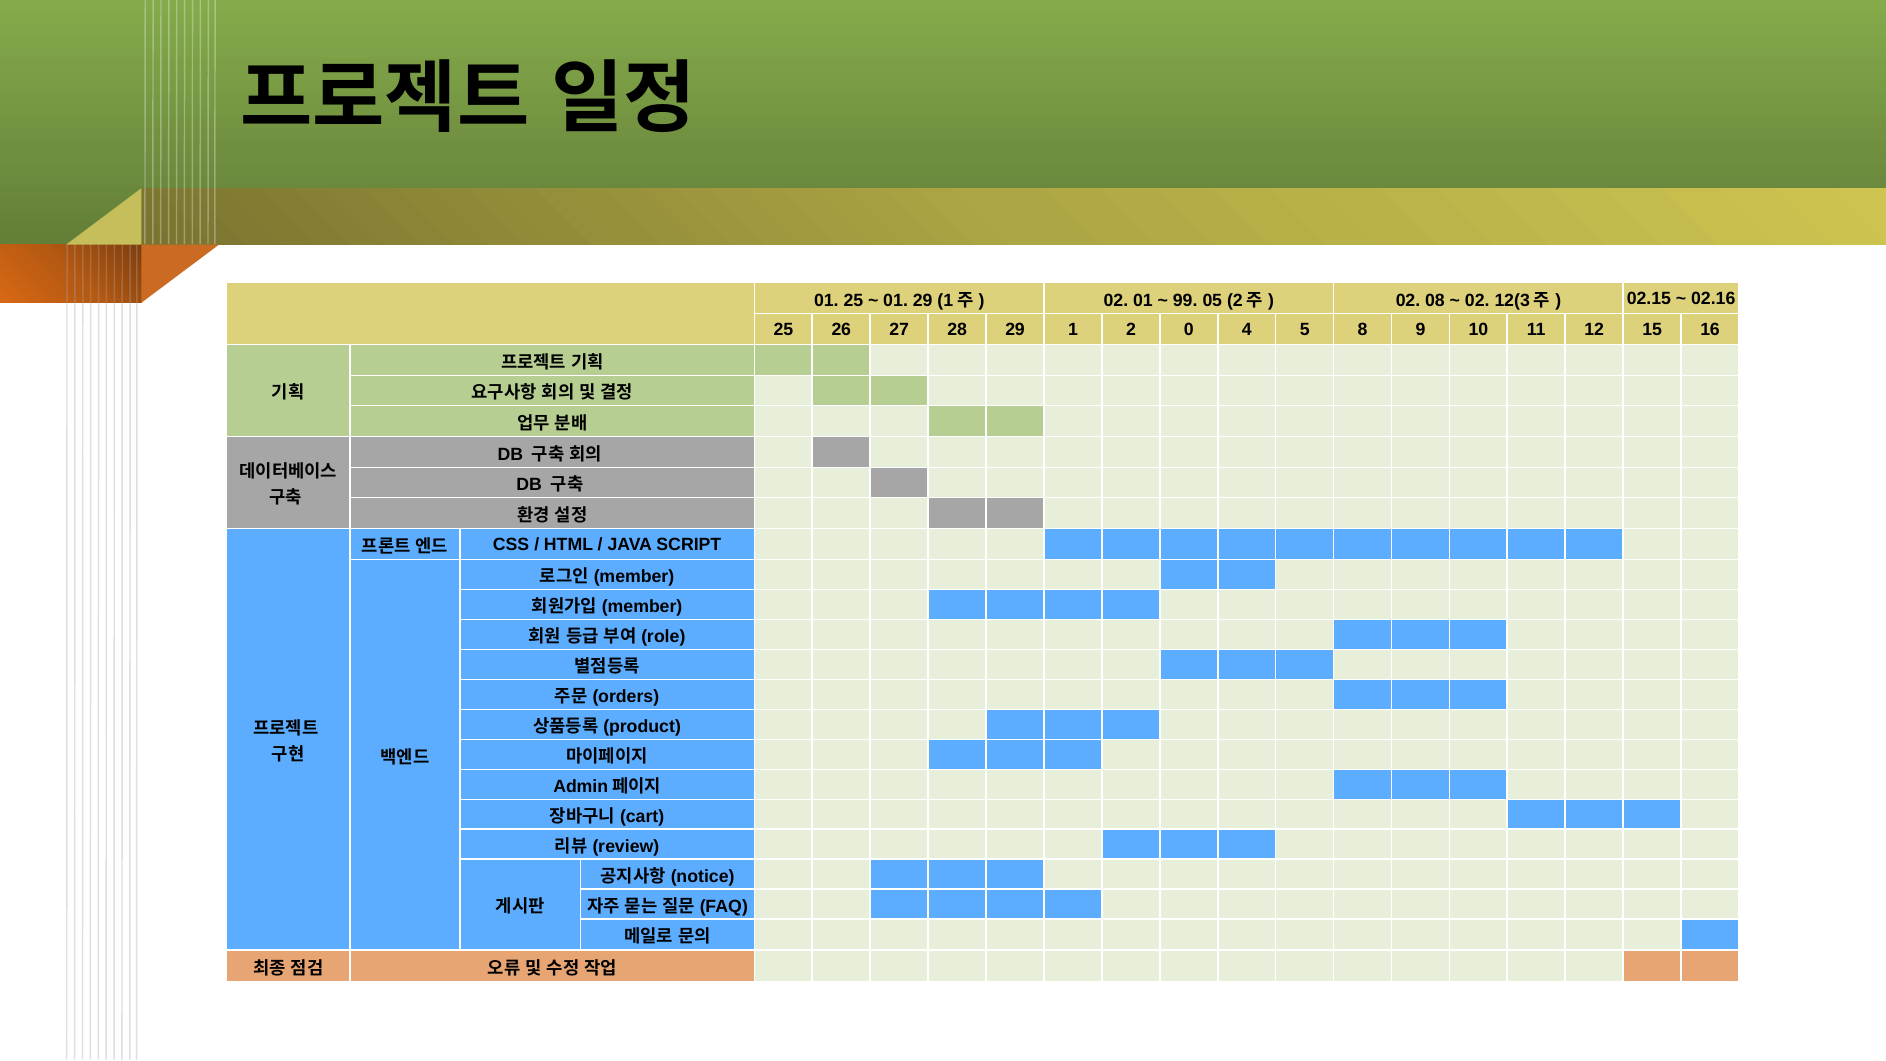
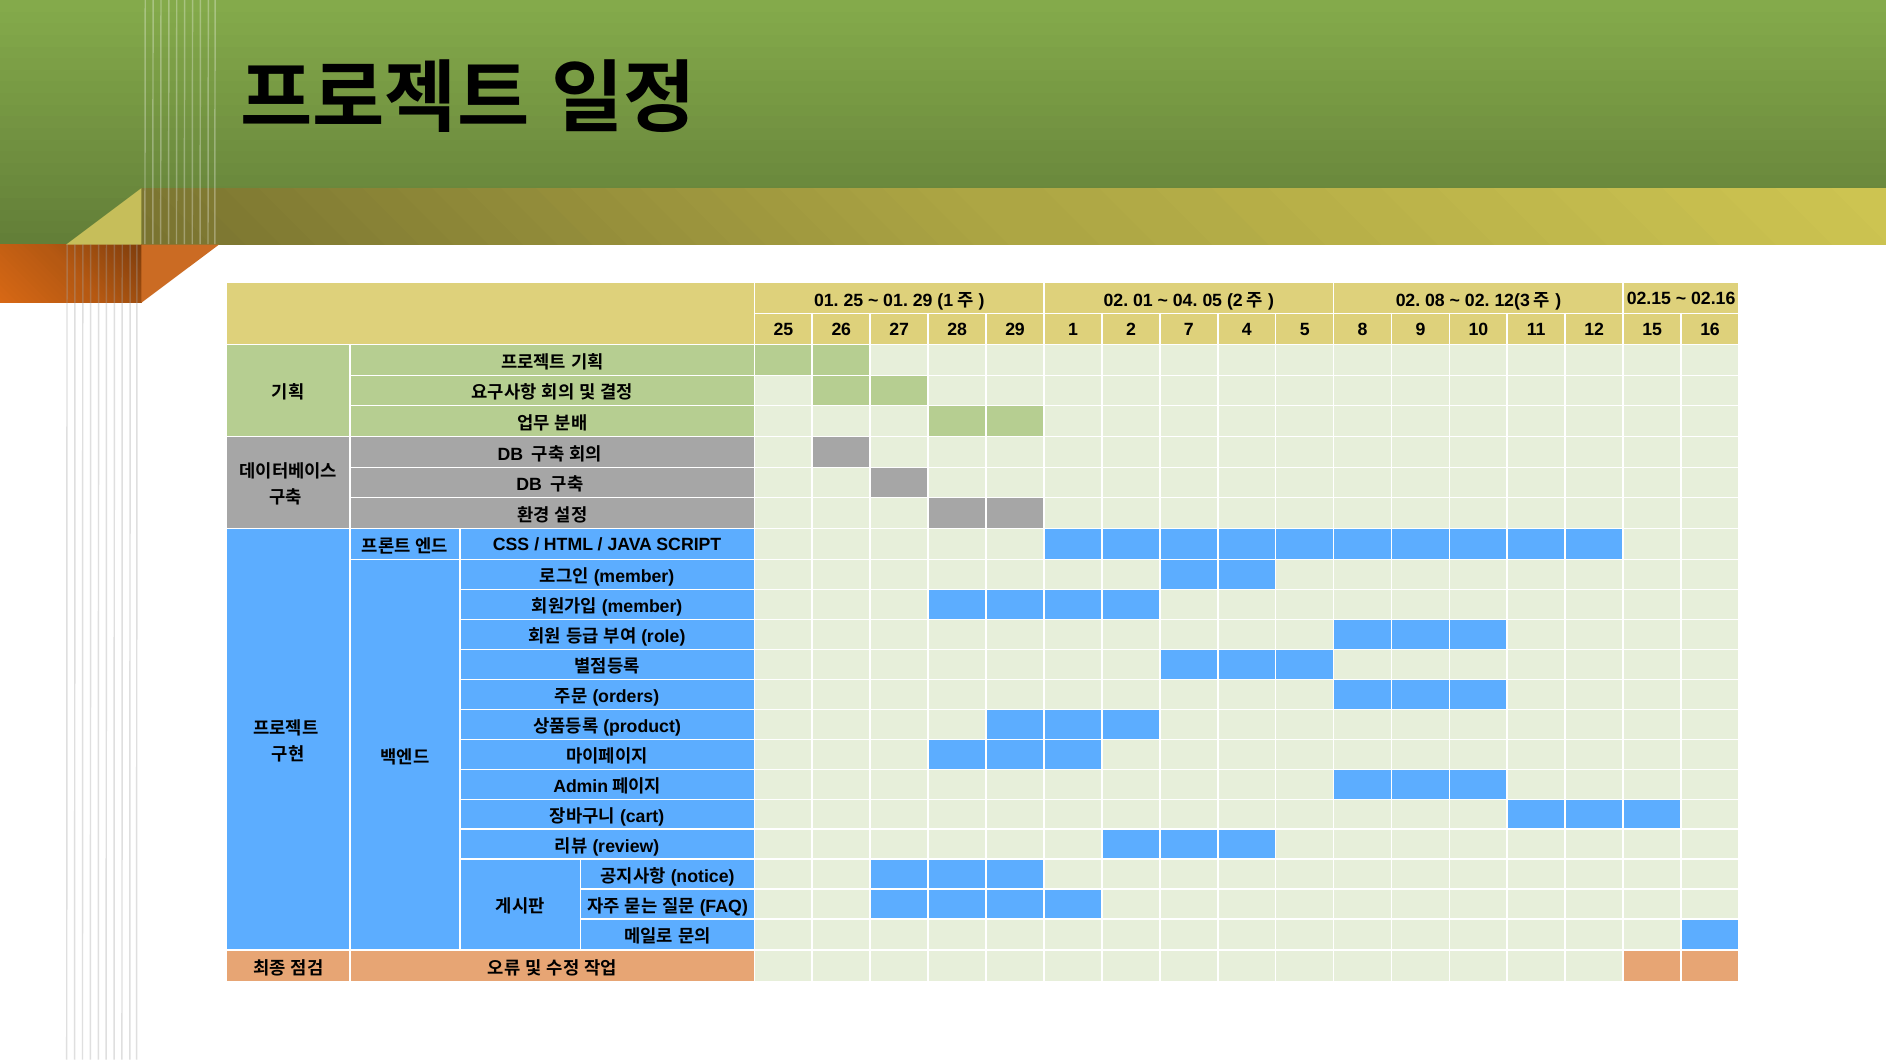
99: 99 -> 04
0: 0 -> 7
